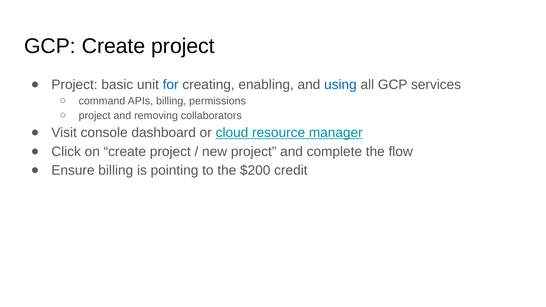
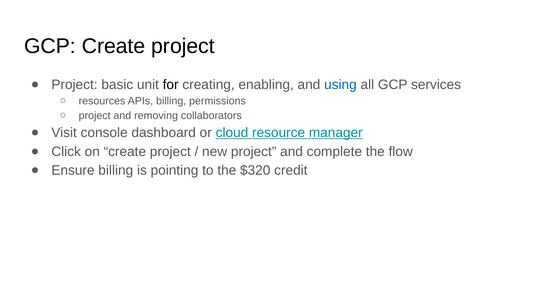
for colour: blue -> black
command: command -> resources
$200: $200 -> $320
